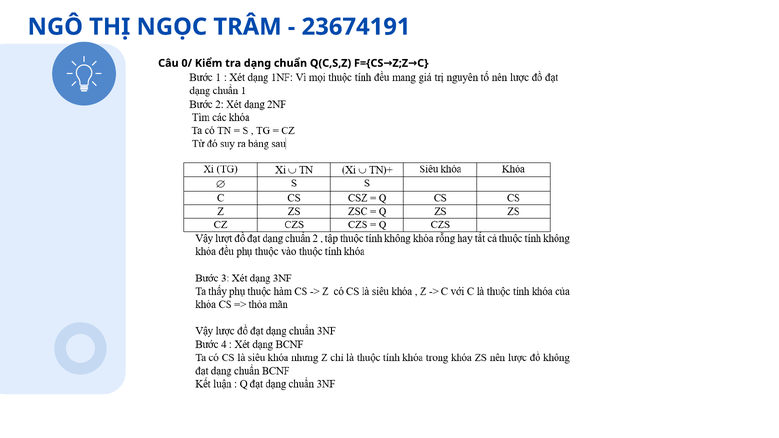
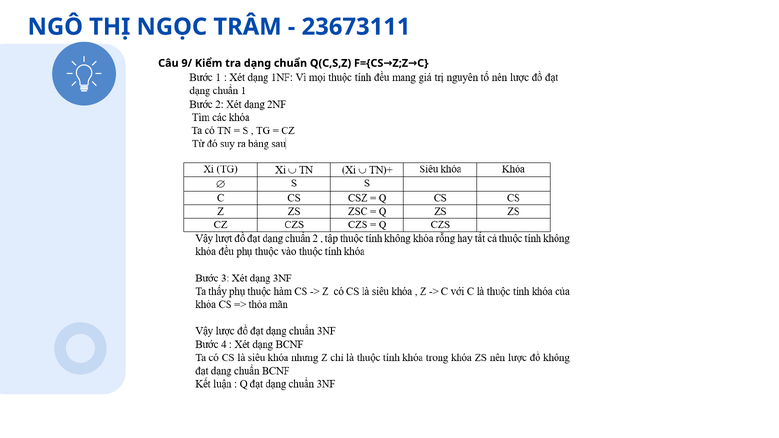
23674191: 23674191 -> 23673111
0/: 0/ -> 9/
